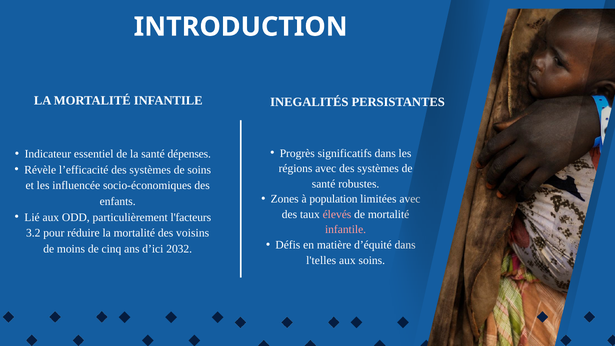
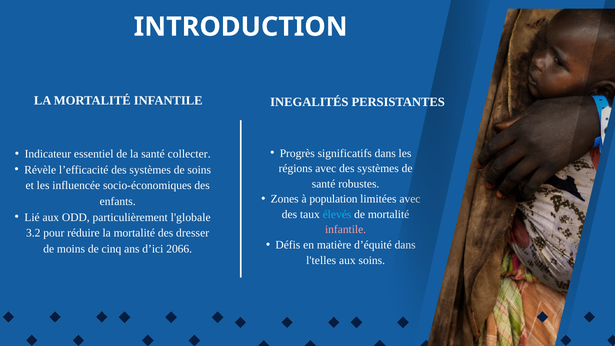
dépenses: dépenses -> collecter
élevés colour: pink -> light blue
l'facteurs: l'facteurs -> l'globale
voisins: voisins -> dresser
2032: 2032 -> 2066
